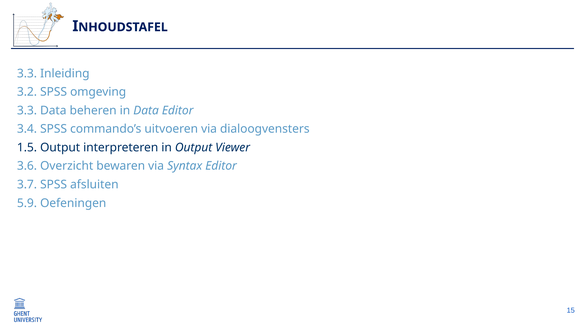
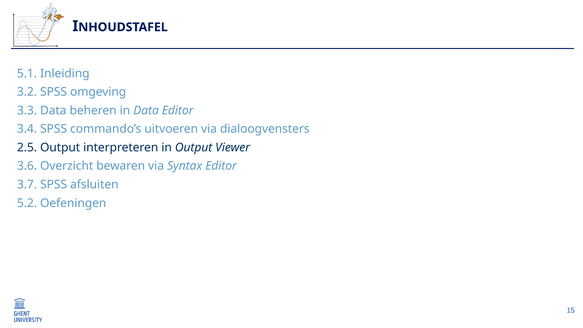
3.3 at (27, 73): 3.3 -> 5.1
1.5: 1.5 -> 2.5
5.9: 5.9 -> 5.2
